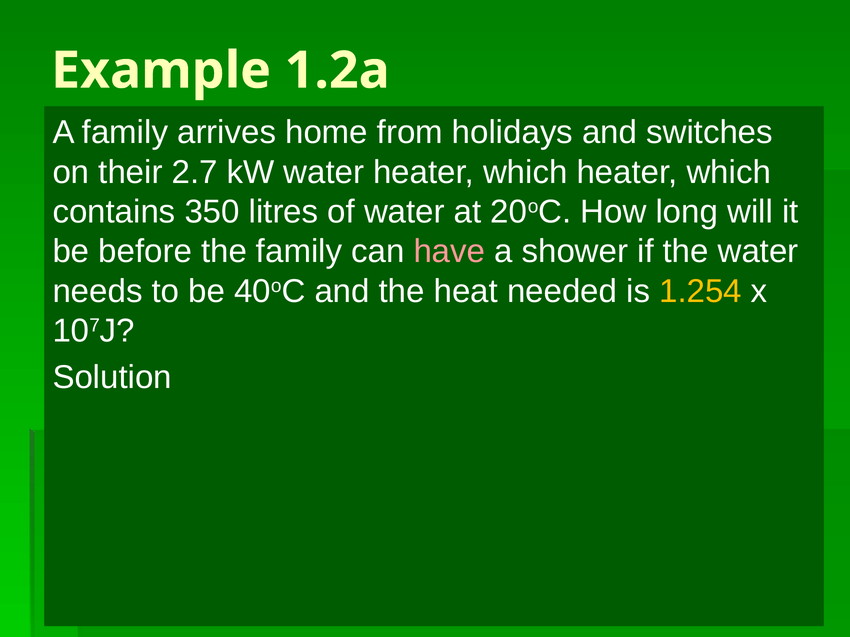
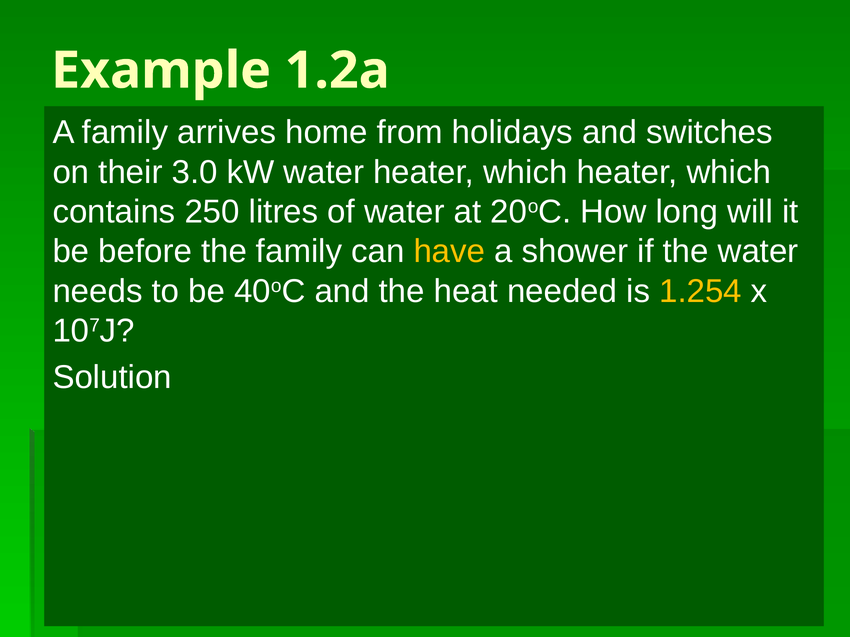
2.7: 2.7 -> 3.0
350: 350 -> 250
have colour: pink -> yellow
